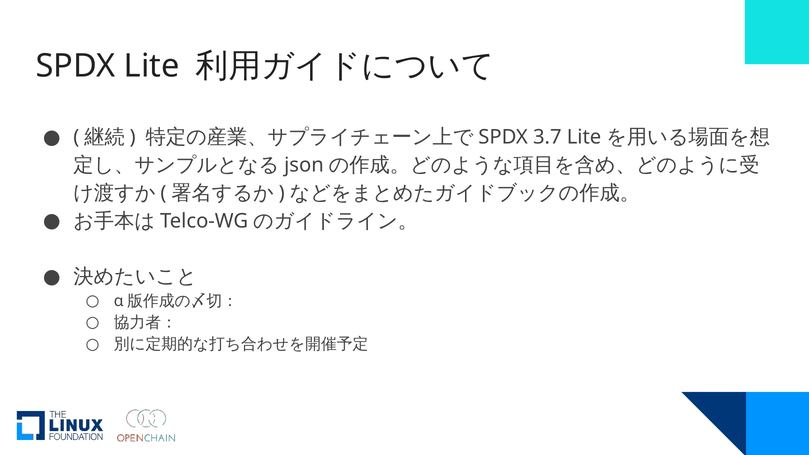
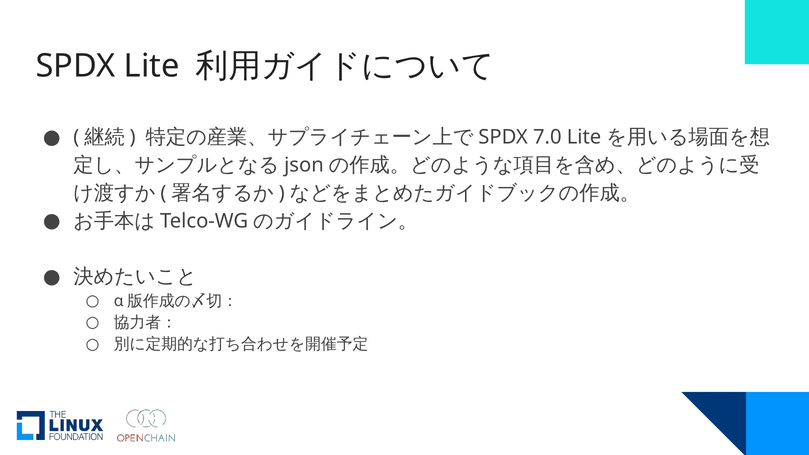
3.7: 3.7 -> 7.0
